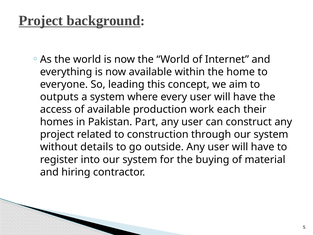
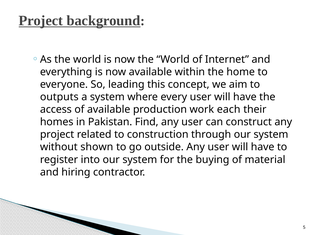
Part: Part -> Find
details: details -> shown
